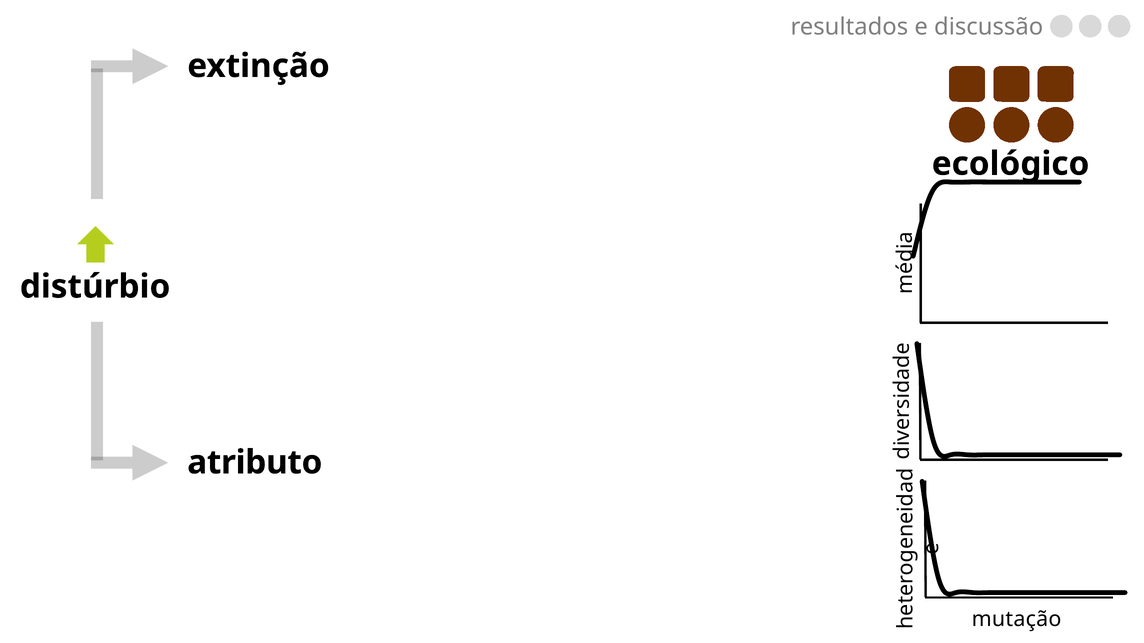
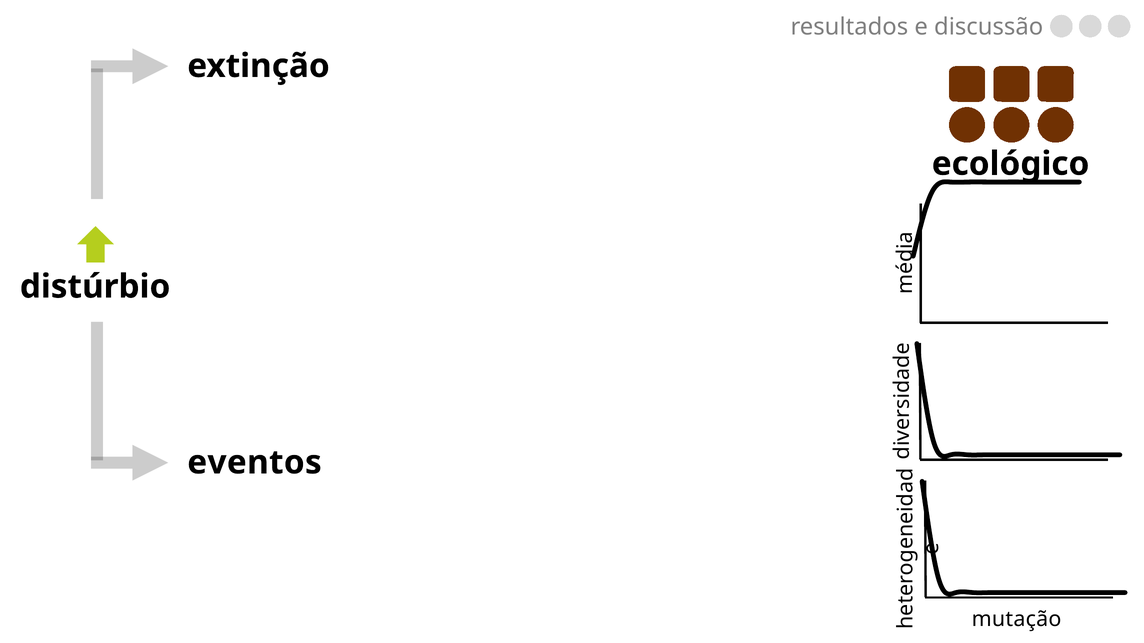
atributo: atributo -> eventos
